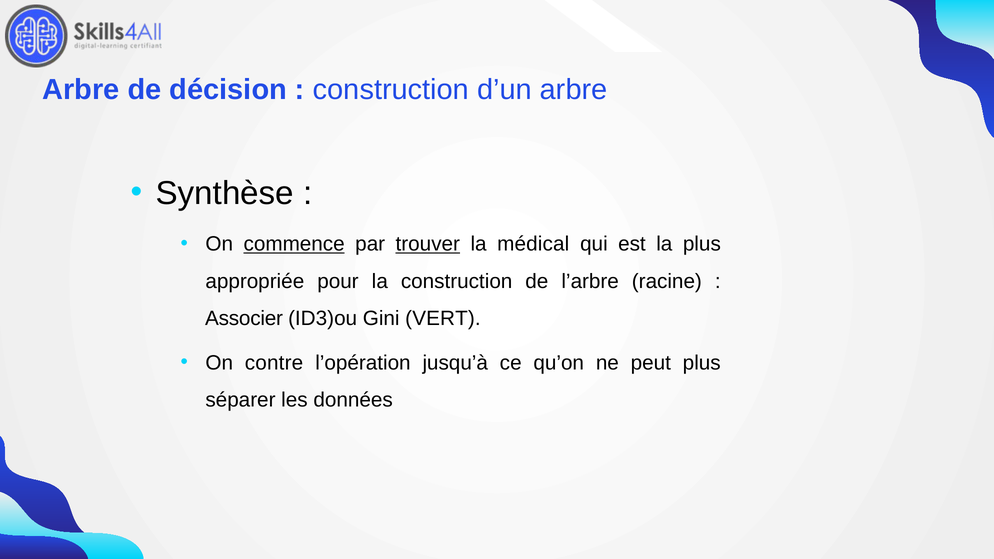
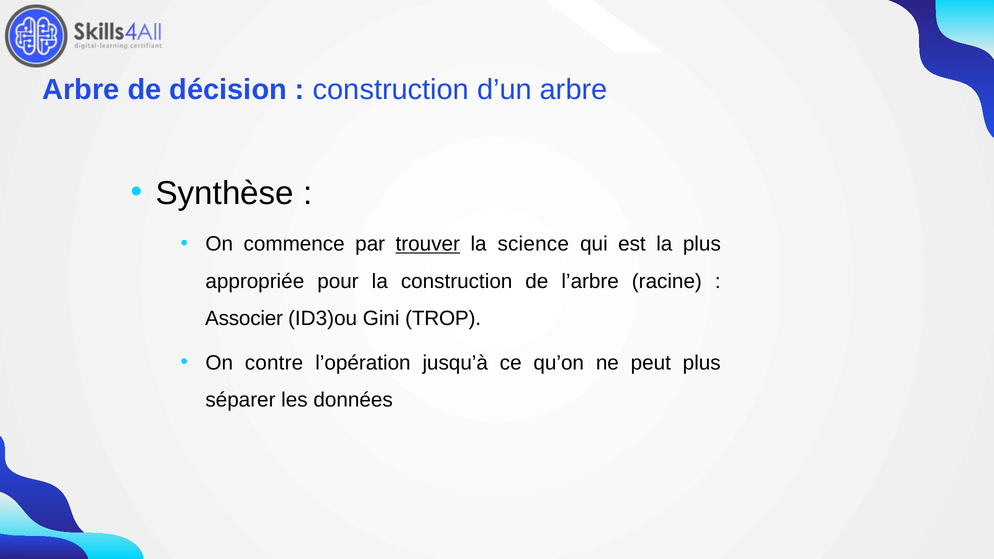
commence underline: present -> none
médical: médical -> science
VERT: VERT -> TROP
